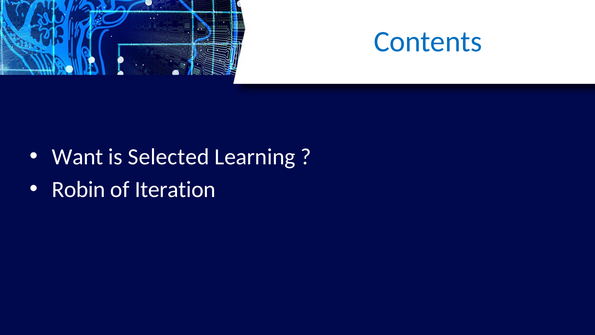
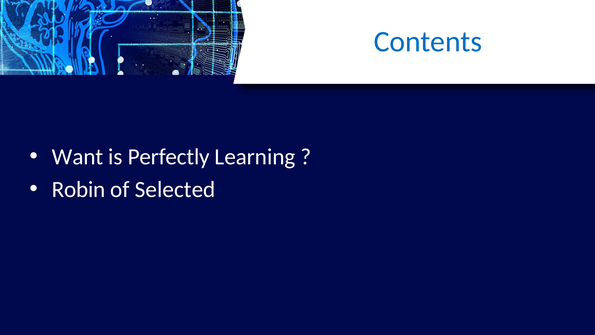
Selected: Selected -> Perfectly
Iteration: Iteration -> Selected
